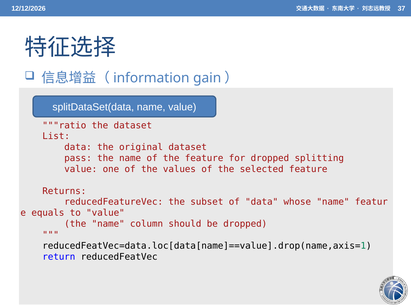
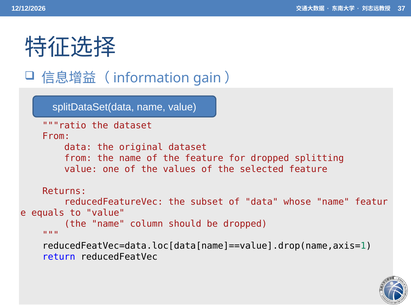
List at (56, 136): List -> From
pass at (78, 158): pass -> from
